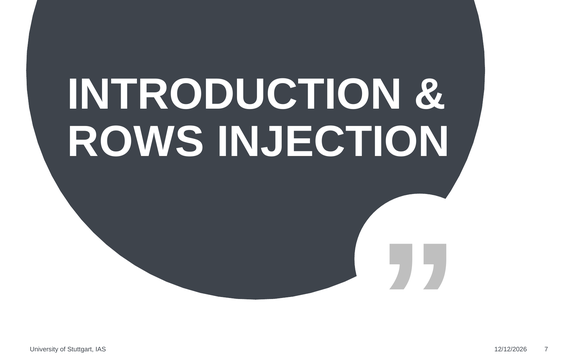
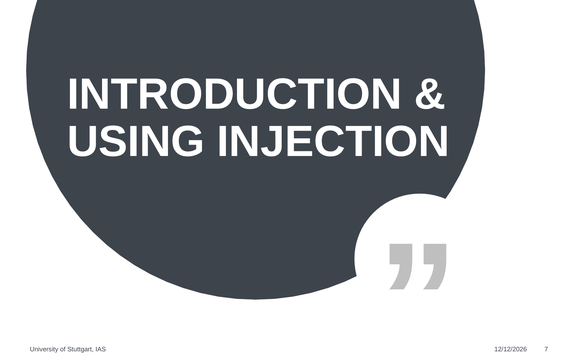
ROWS: ROWS -> USING
